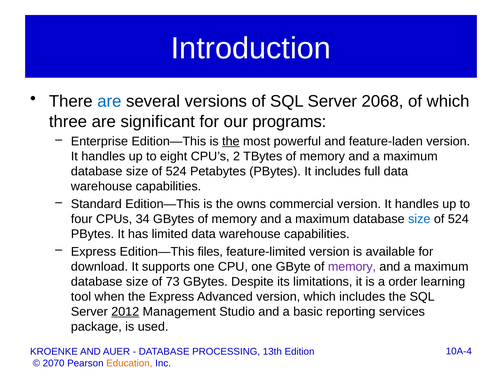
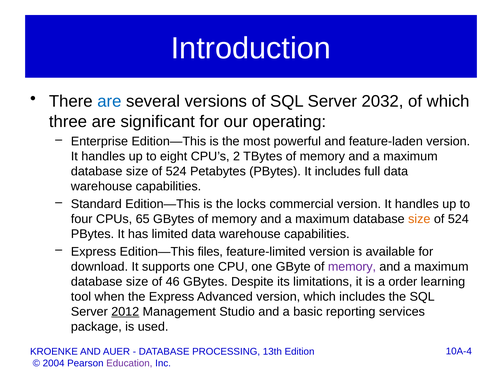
2068: 2068 -> 2032
programs: programs -> operating
the at (231, 141) underline: present -> none
owns: owns -> locks
34: 34 -> 65
size at (419, 219) colour: blue -> orange
73: 73 -> 46
2070: 2070 -> 2004
Education colour: orange -> purple
